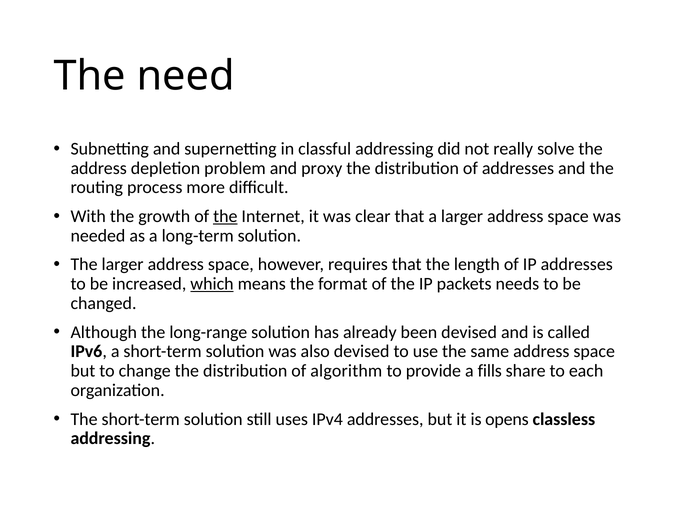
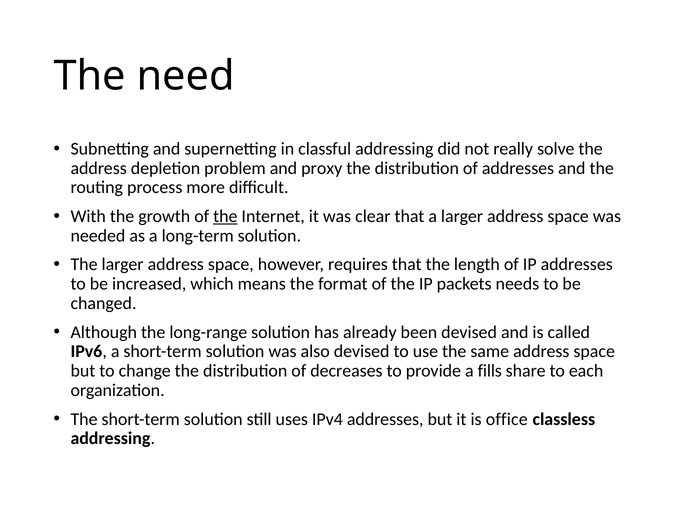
which underline: present -> none
algorithm: algorithm -> decreases
opens: opens -> office
